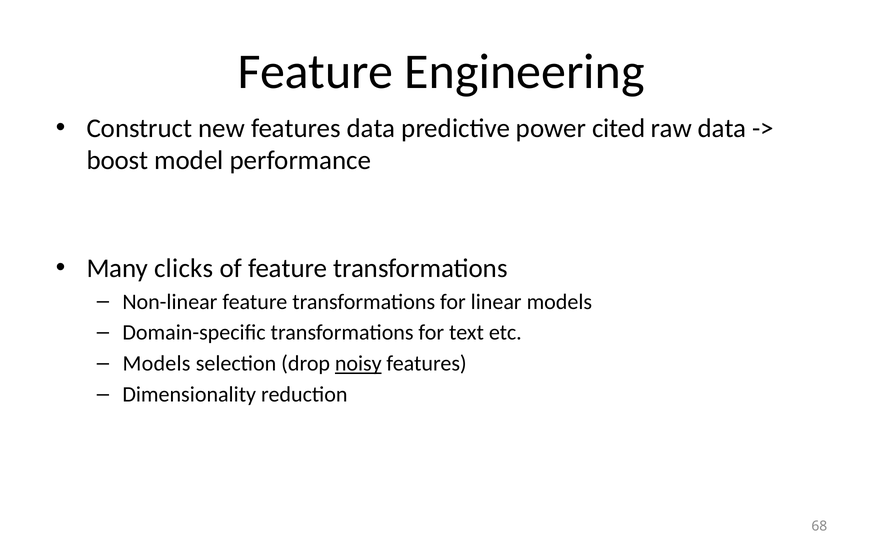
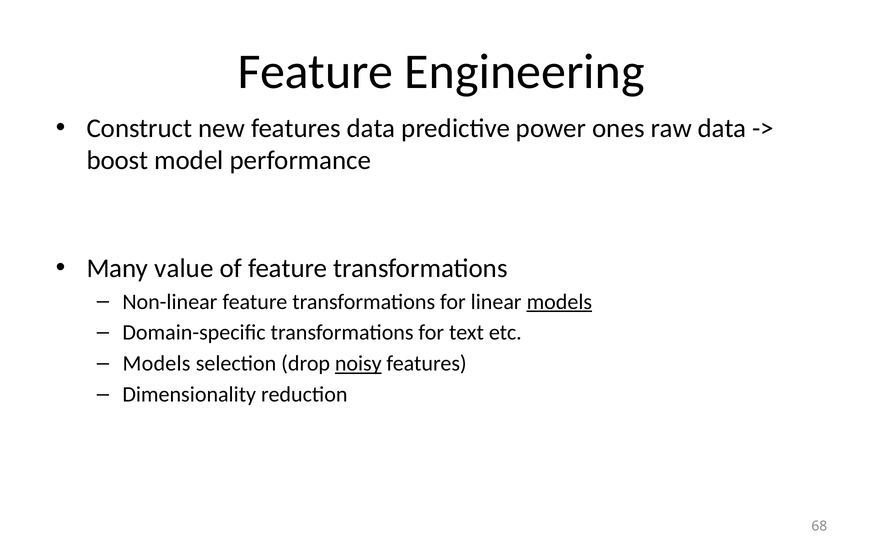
cited: cited -> ones
clicks: clicks -> value
models at (559, 302) underline: none -> present
